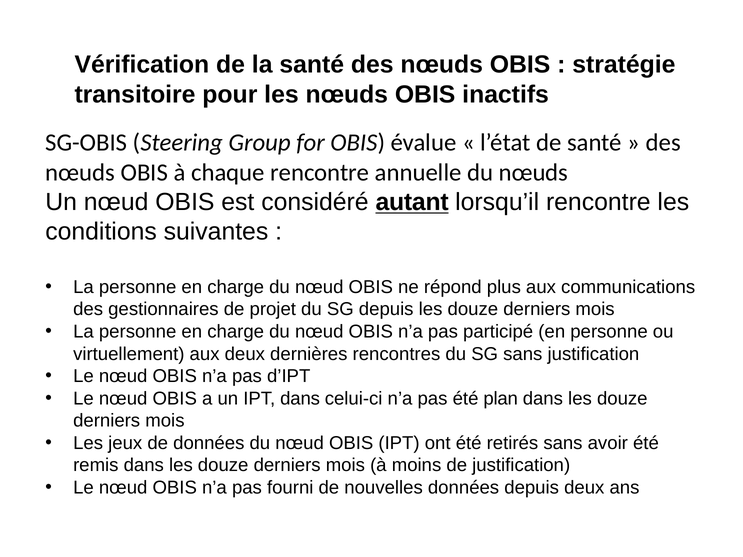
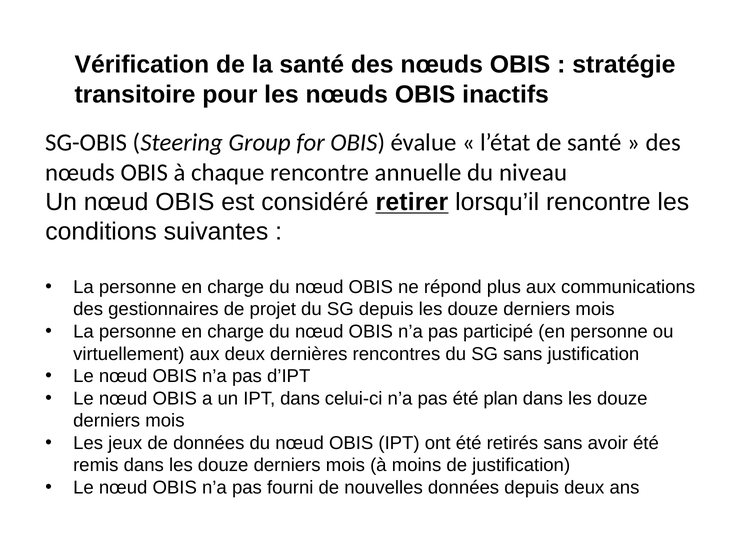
du nœuds: nœuds -> niveau
autant: autant -> retirer
